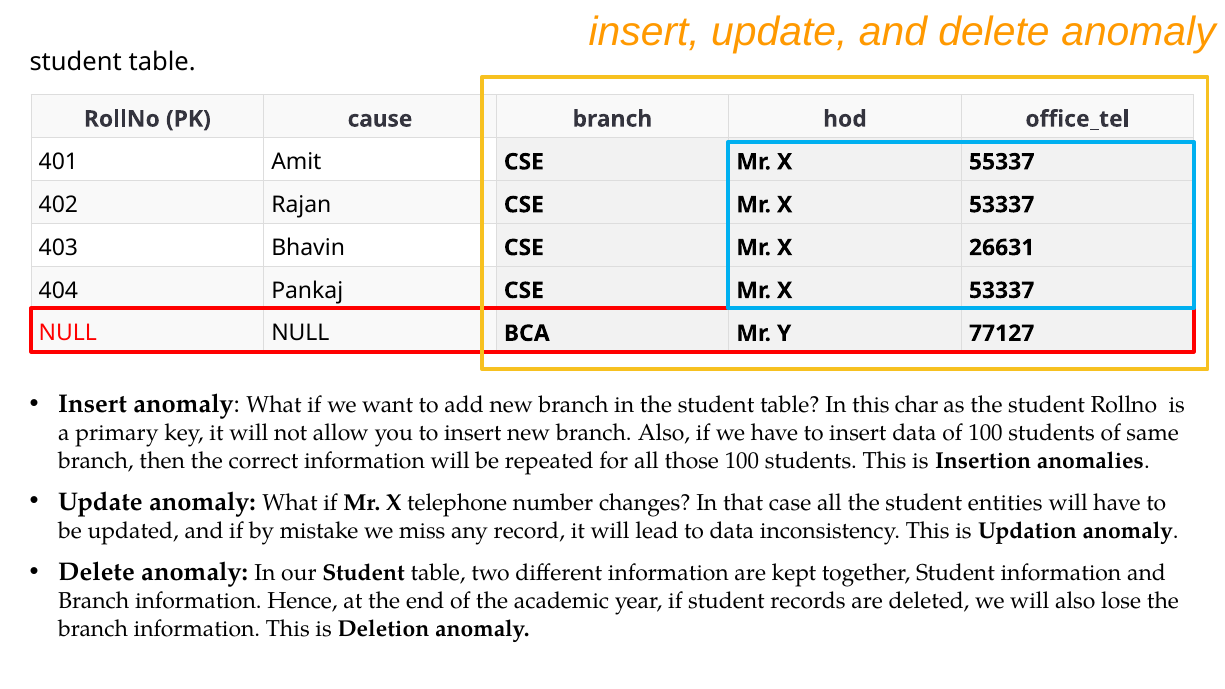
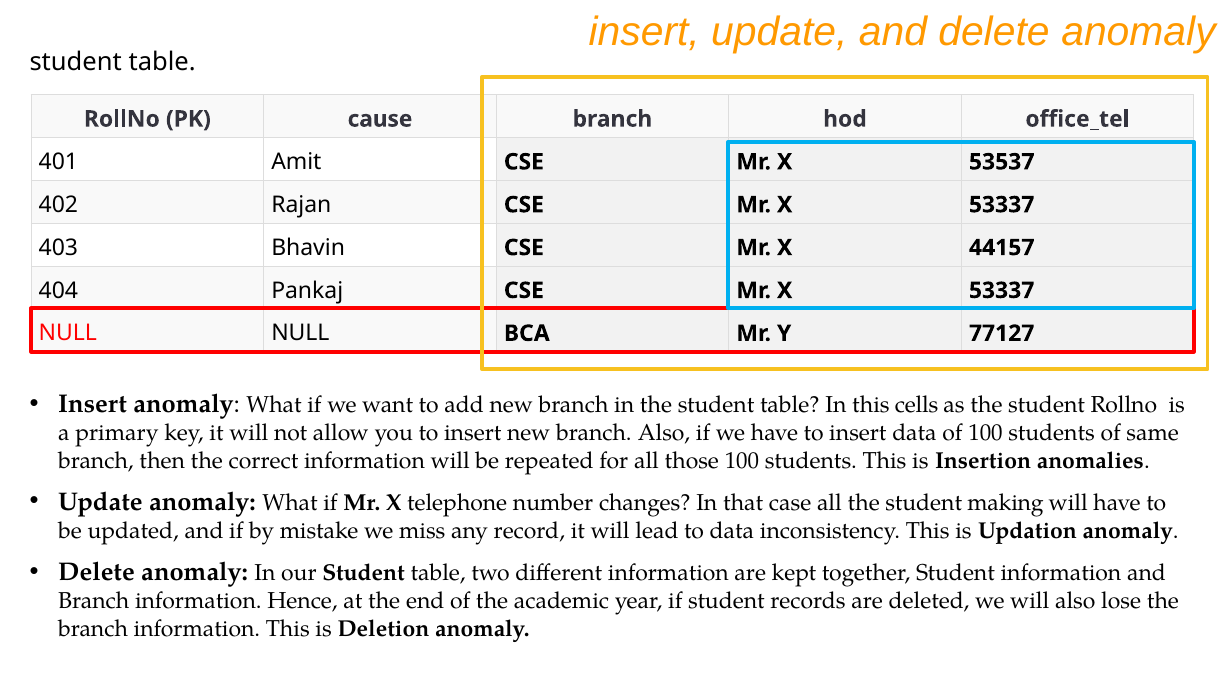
55337: 55337 -> 53537
26631: 26631 -> 44157
char: char -> cells
entities: entities -> making
